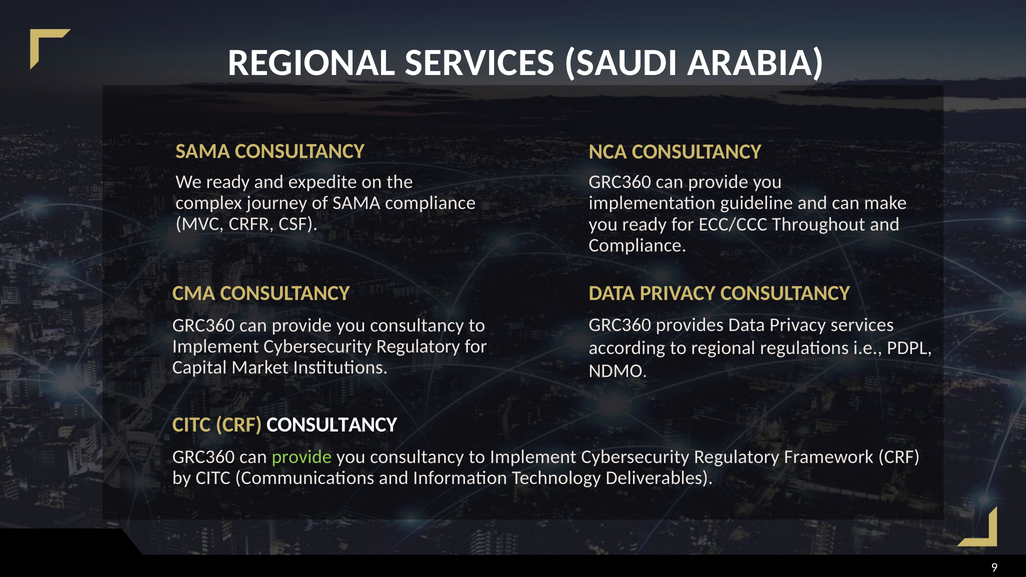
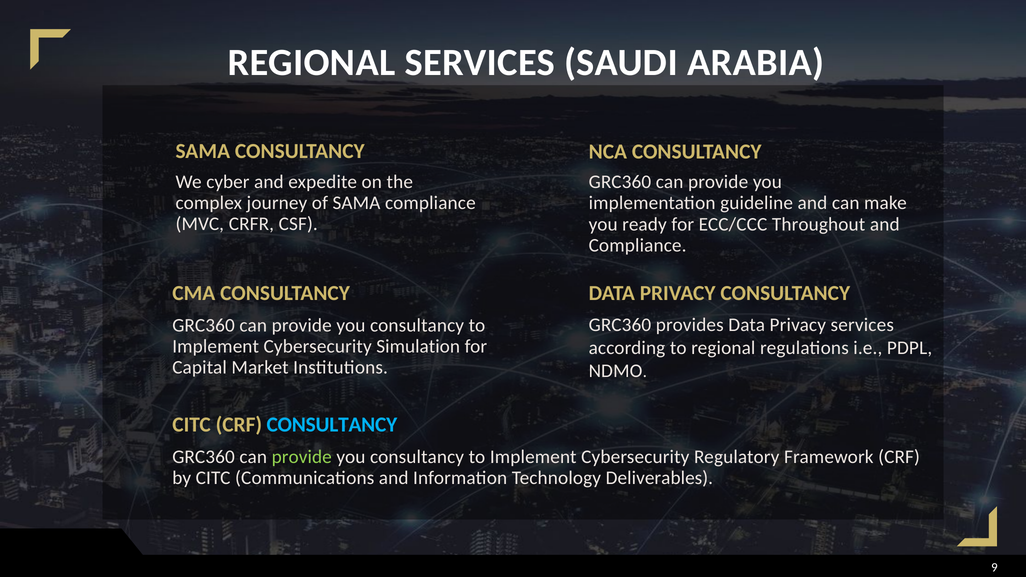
We ready: ready -> cyber
Regulatory at (418, 346): Regulatory -> Simulation
CONSULTANCY at (332, 425) colour: white -> light blue
